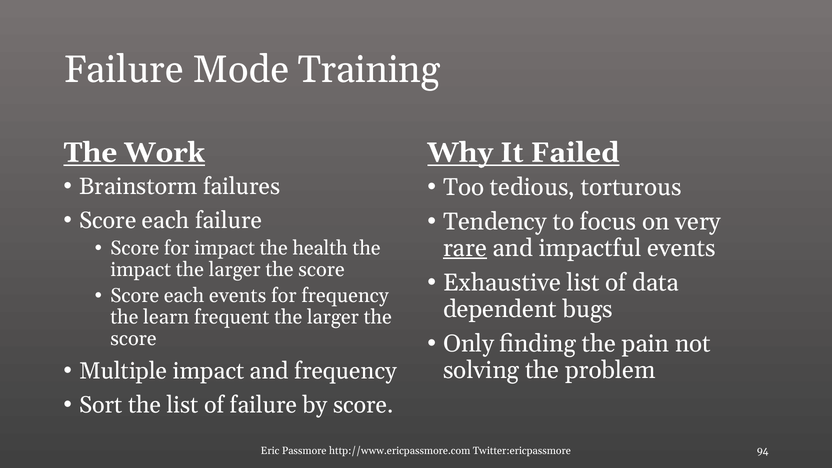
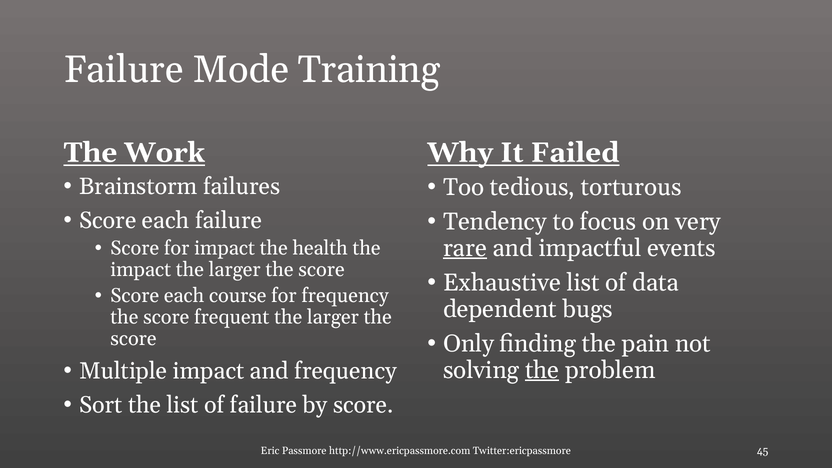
each events: events -> course
learn at (166, 317): learn -> score
the at (542, 370) underline: none -> present
94: 94 -> 45
